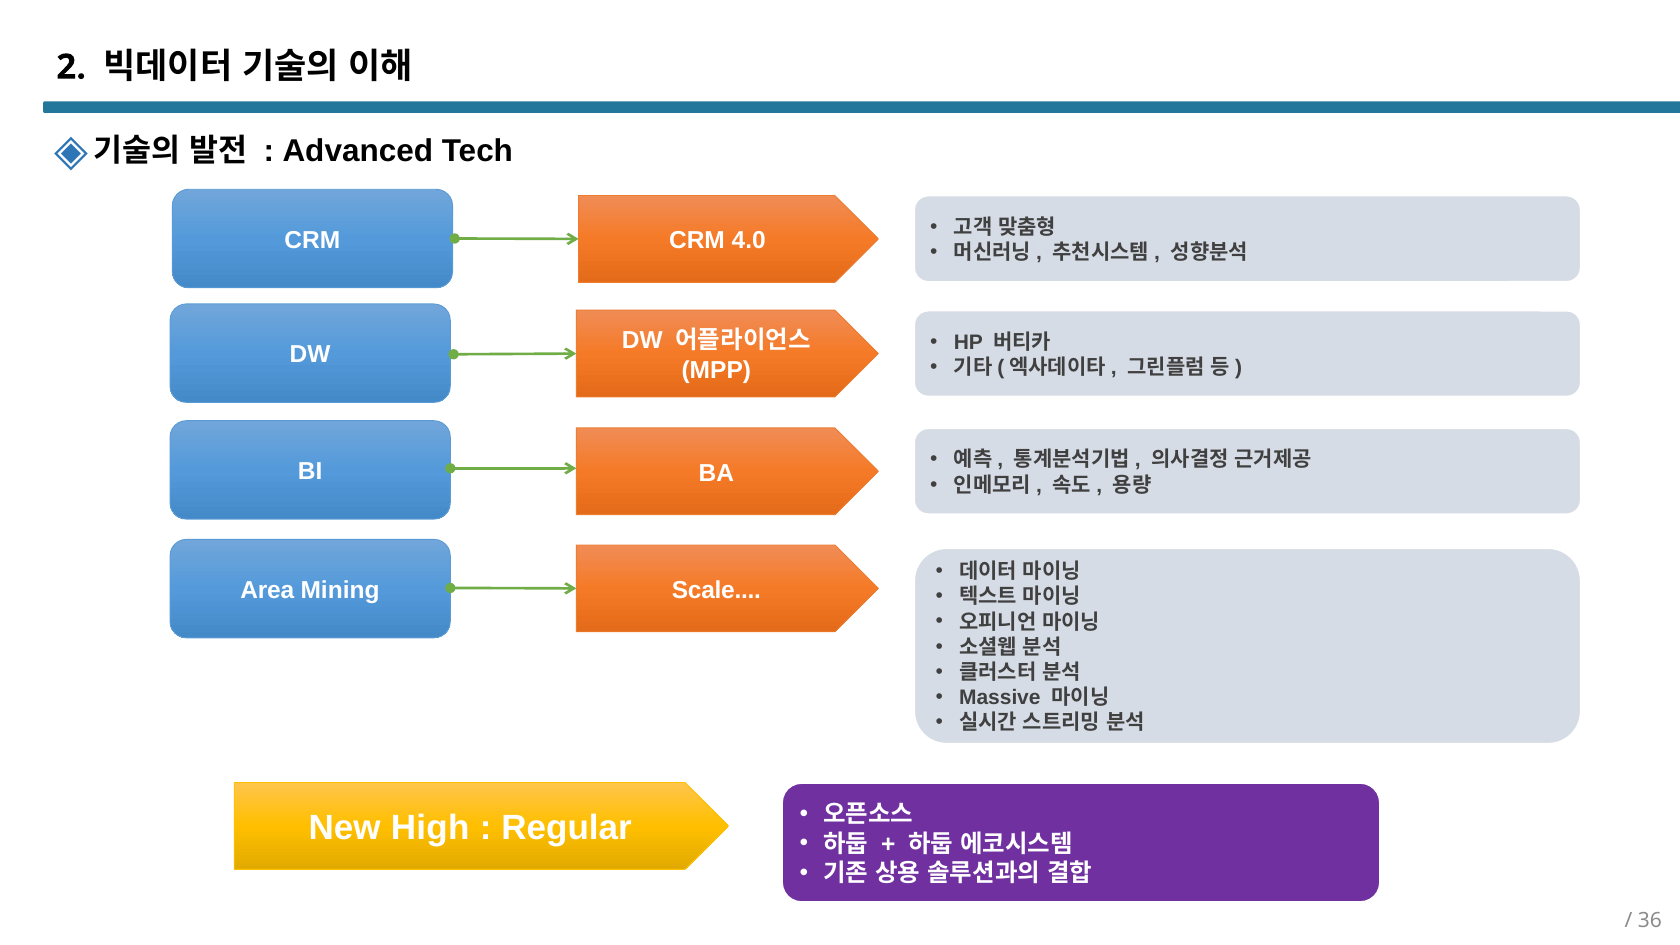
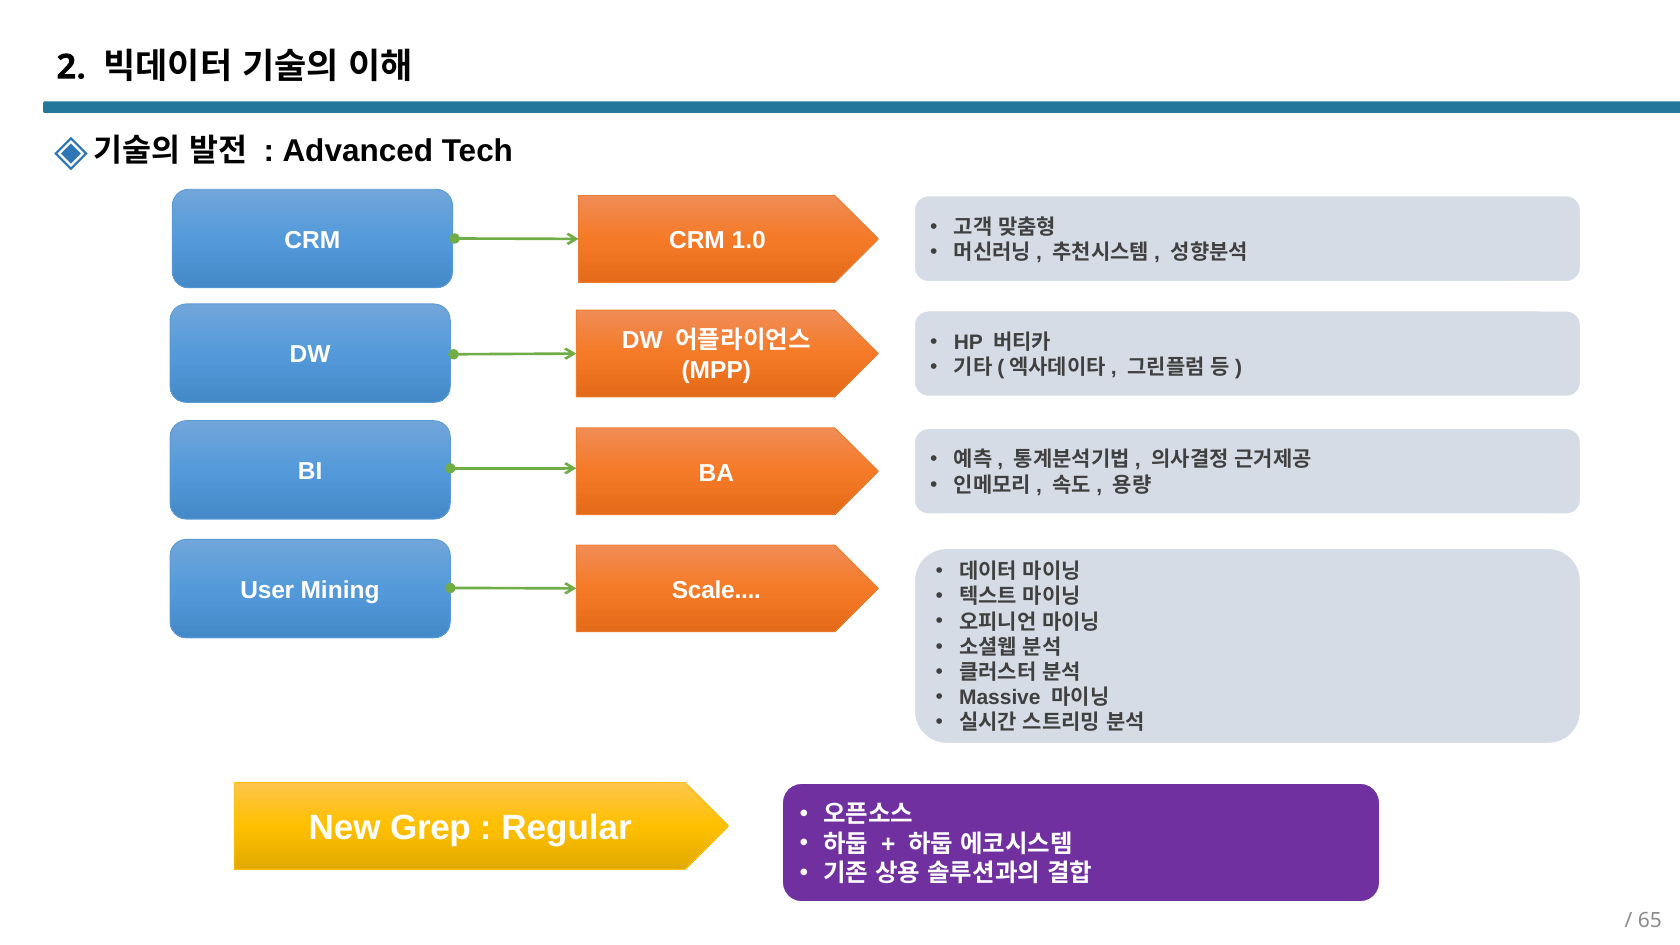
4.0: 4.0 -> 1.0
Area: Area -> User
High: High -> Grep
36: 36 -> 65
